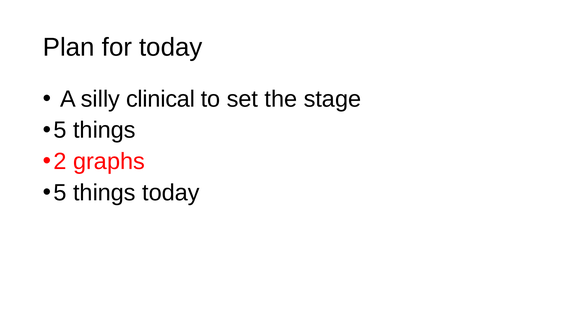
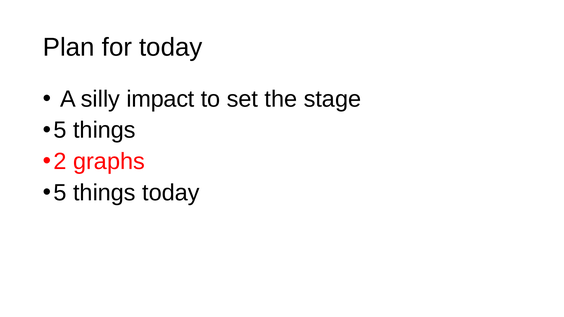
clinical: clinical -> impact
